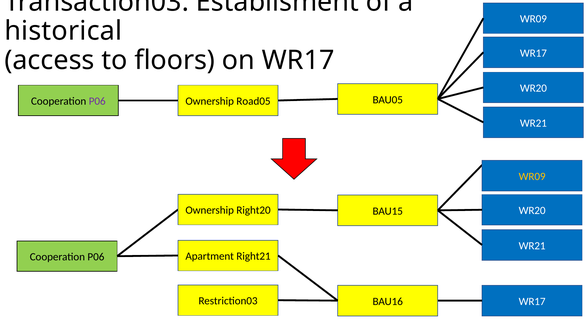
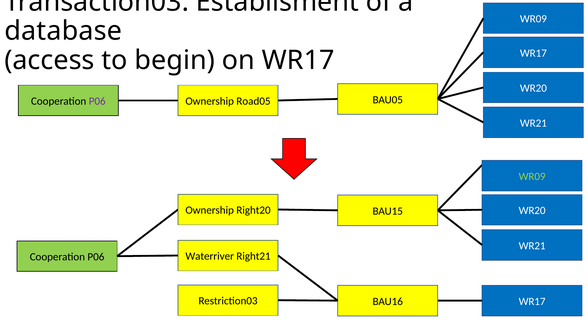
historical: historical -> database
floors: floors -> begin
WR09 at (532, 176) colour: yellow -> light green
Apartment: Apartment -> Waterriver
